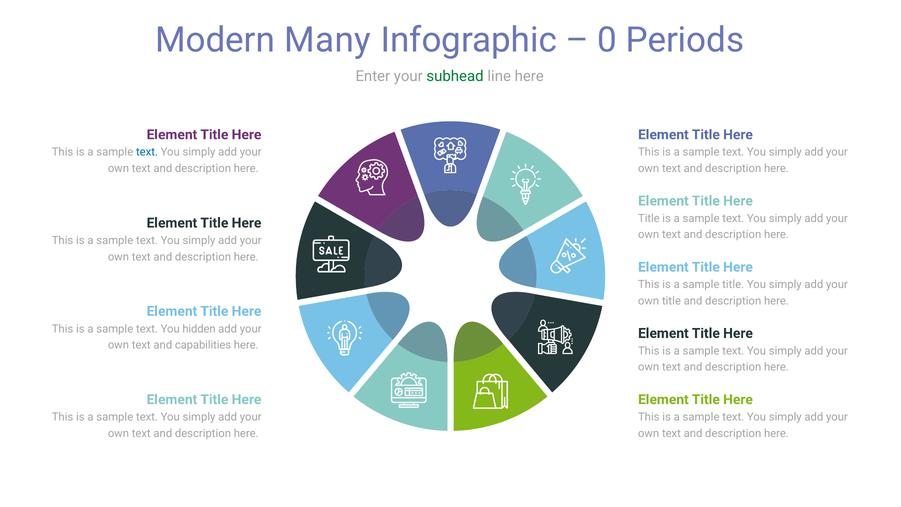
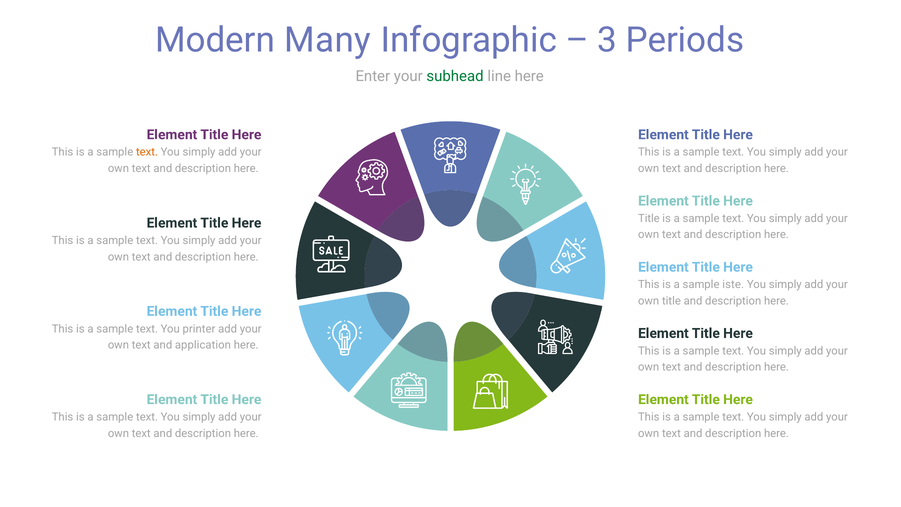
0: 0 -> 3
text at (147, 152) colour: blue -> orange
sample title: title -> iste
hidden: hidden -> printer
capabilities: capabilities -> application
